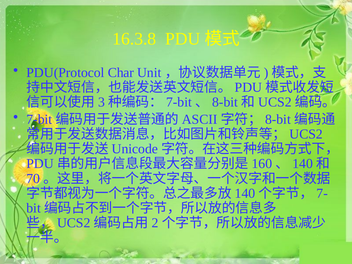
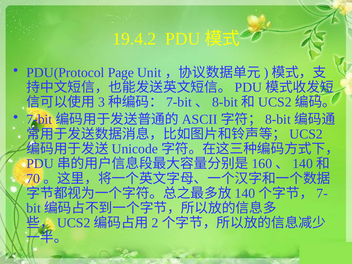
16.3.8: 16.3.8 -> 19.4.2
Char: Char -> Page
